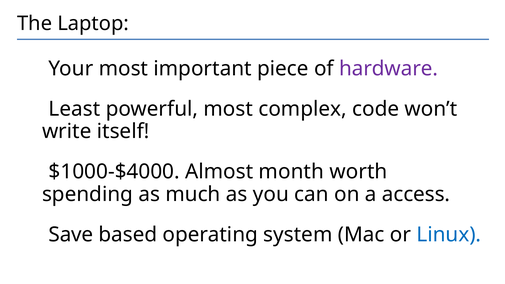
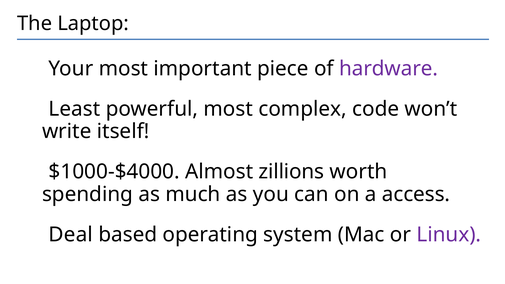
month: month -> zillions
Save: Save -> Deal
Linux colour: blue -> purple
